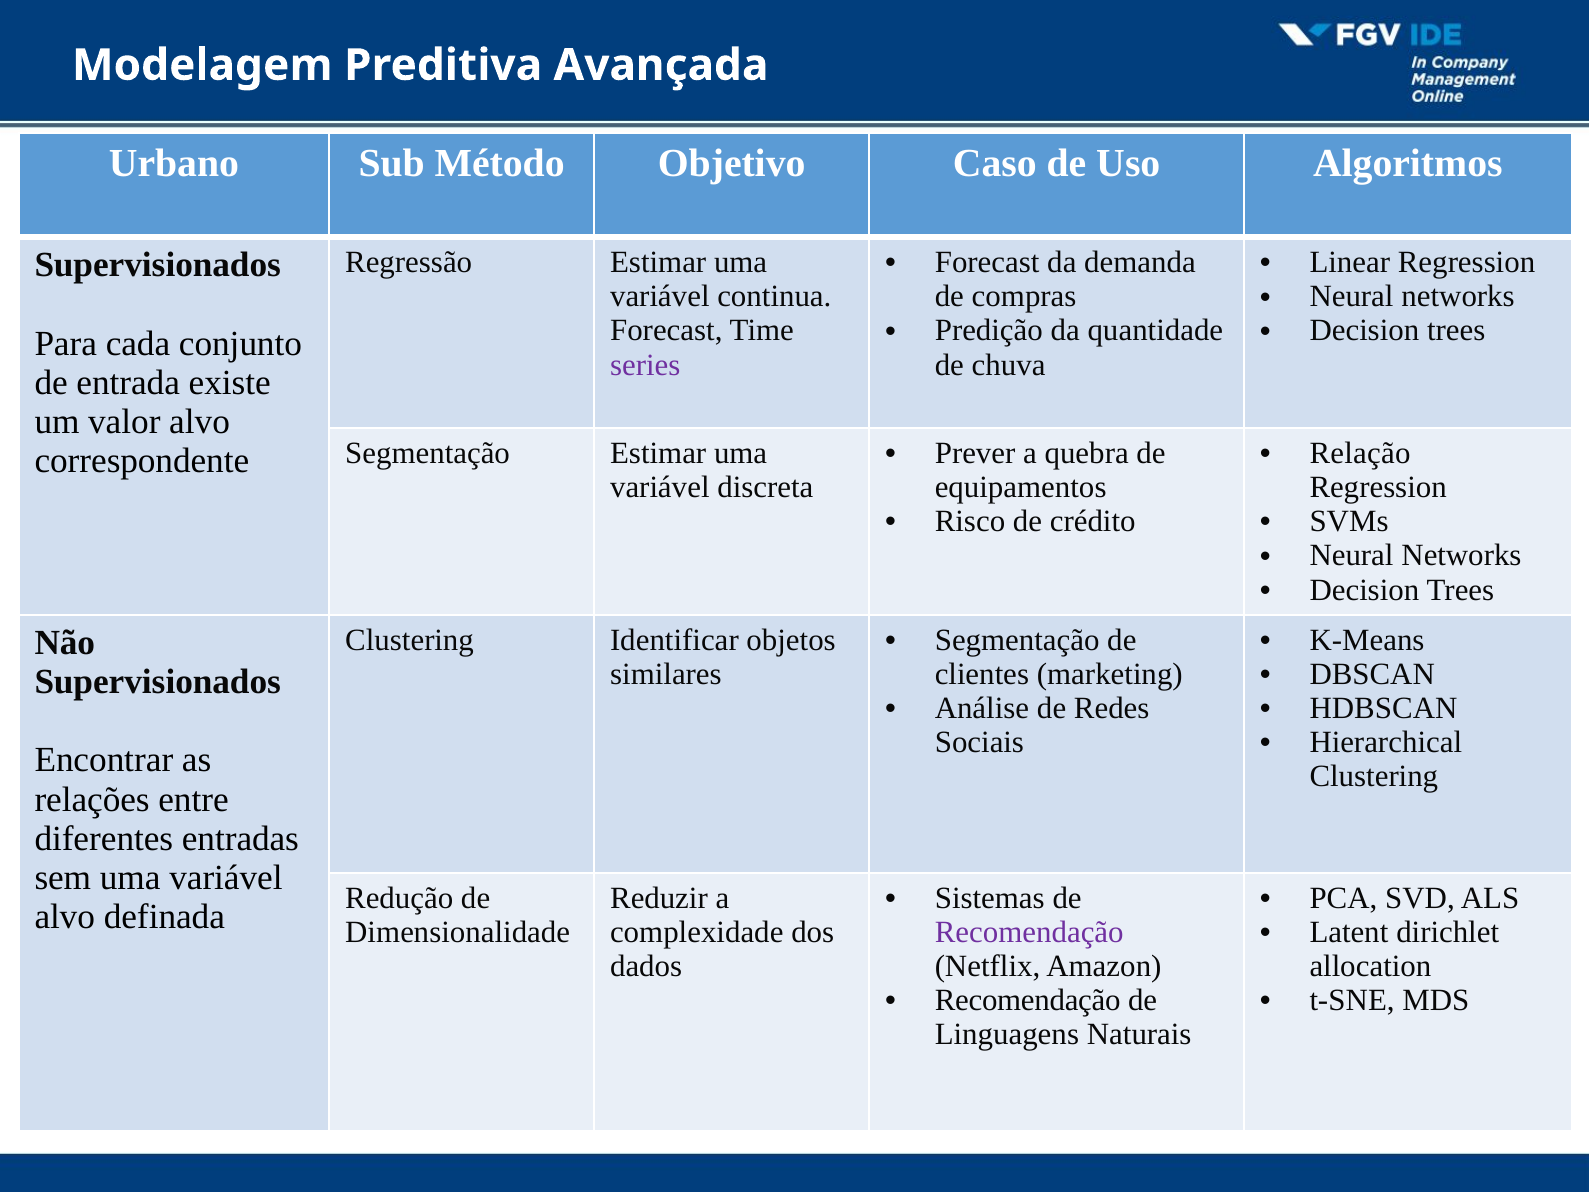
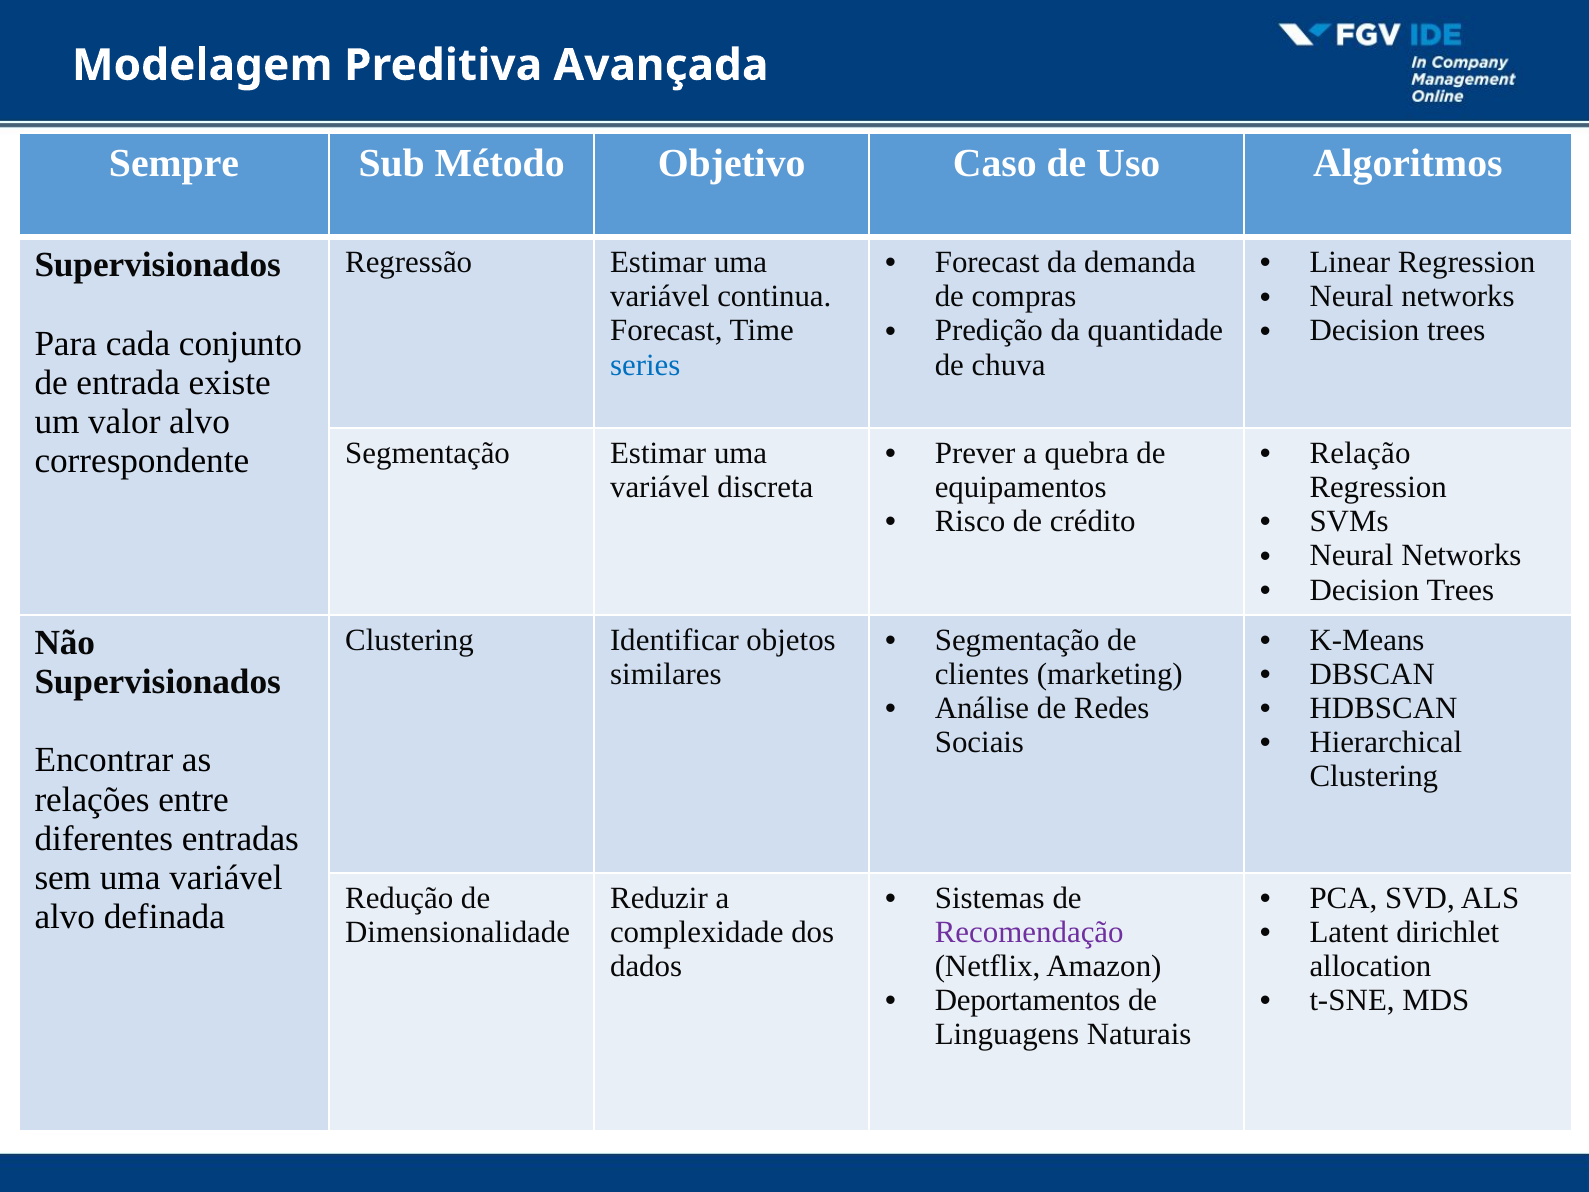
Urbano: Urbano -> Sempre
series colour: purple -> blue
Recomendação at (1028, 1000): Recomendação -> Deportamentos
